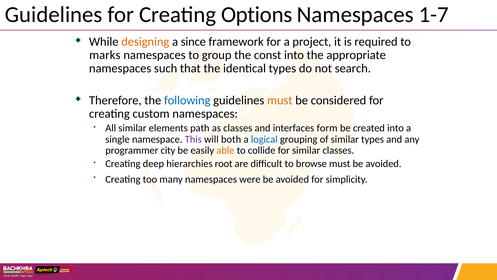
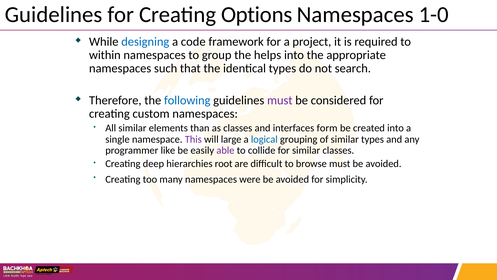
1-7: 1-7 -> 1-0
designing colour: orange -> blue
since: since -> code
marks: marks -> within
const: const -> helps
must at (280, 100) colour: orange -> purple
path: path -> than
both: both -> large
city: city -> like
able colour: orange -> purple
